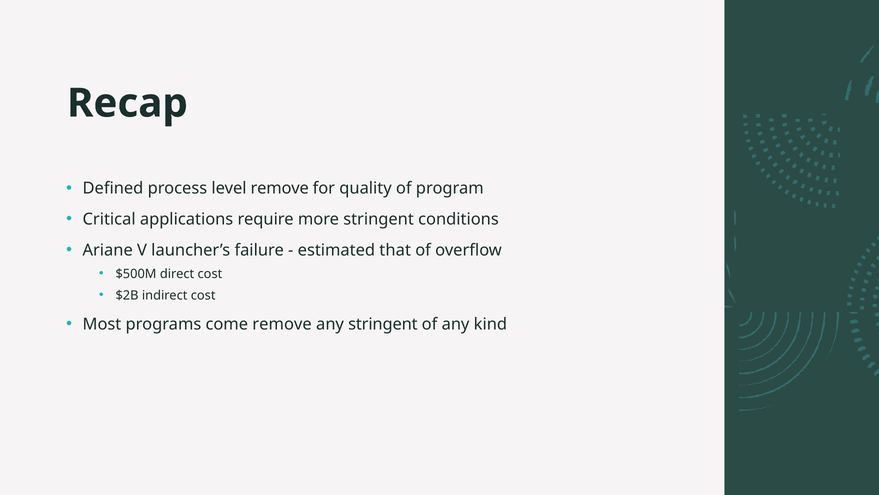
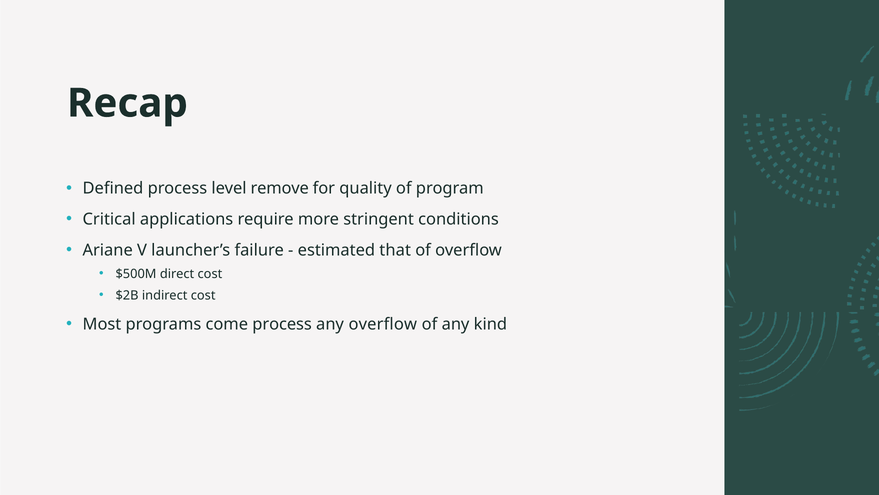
come remove: remove -> process
any stringent: stringent -> overflow
